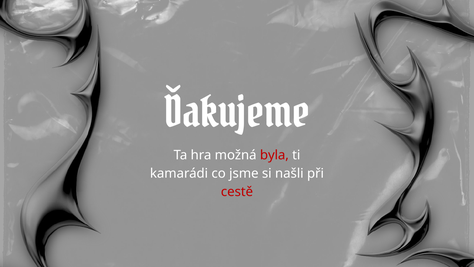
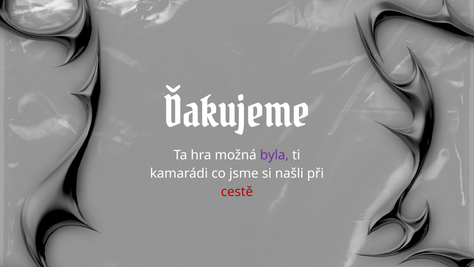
byla colour: red -> purple
